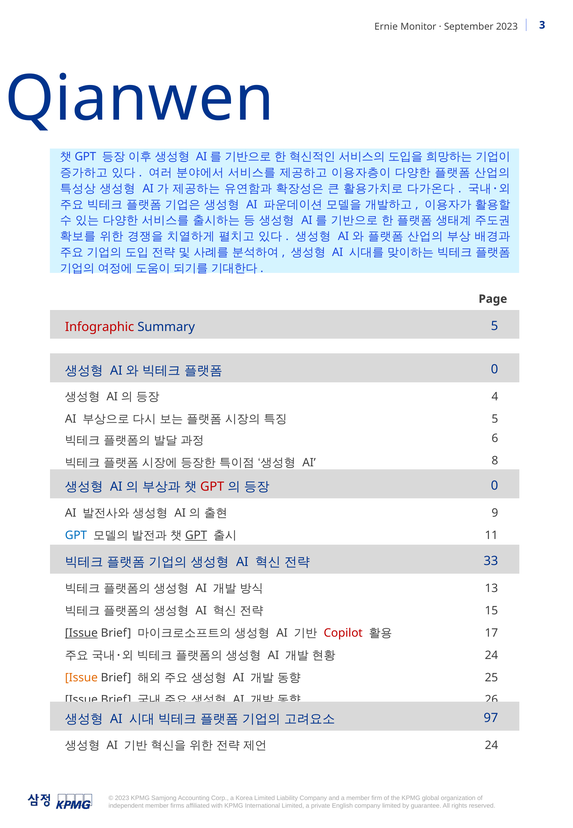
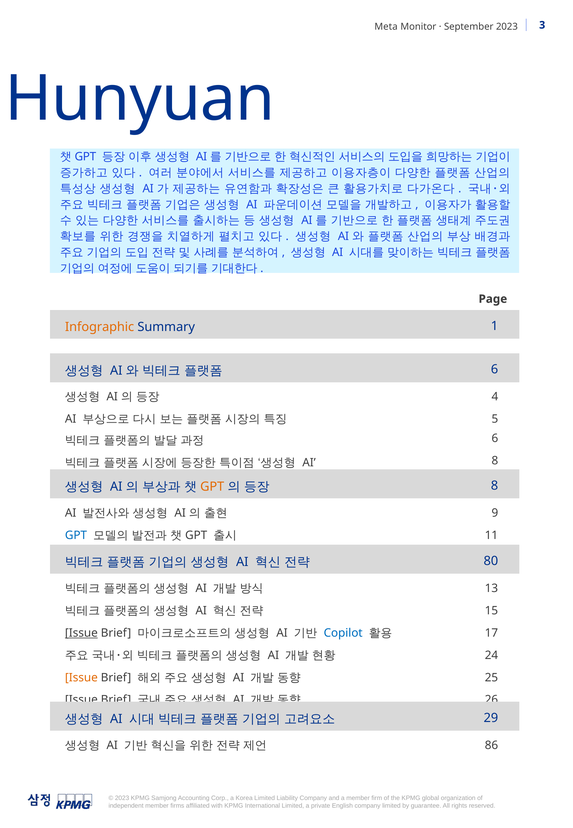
Ernie: Ernie -> Meta
Qianwen: Qianwen -> Hunyuan
Infographic colour: red -> orange
Summary 5: 5 -> 1
0 at (495, 369): 0 -> 6
GPT at (212, 486) colour: red -> orange
0 at (495, 485): 0 -> 8
GPT at (196, 535) underline: present -> none
33: 33 -> 80
Copilot colour: red -> blue
97: 97 -> 29
24 at (491, 745): 24 -> 86
